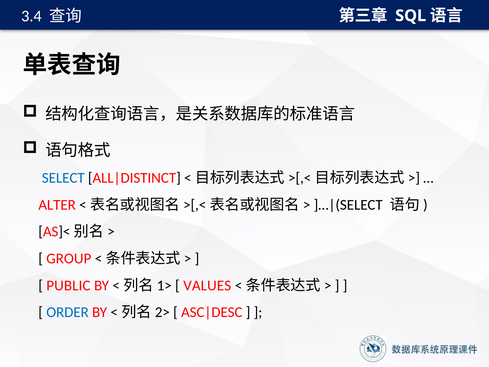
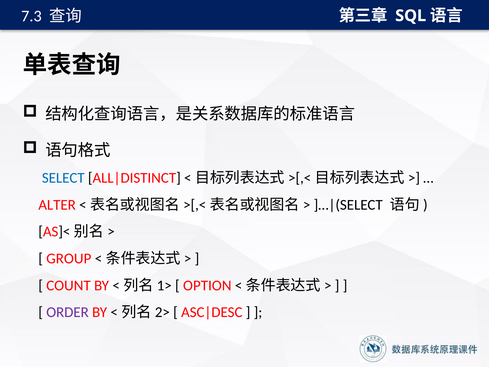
3.4: 3.4 -> 7.3
PUBLIC: PUBLIC -> COUNT
VALUES: VALUES -> OPTION
ORDER colour: blue -> purple
